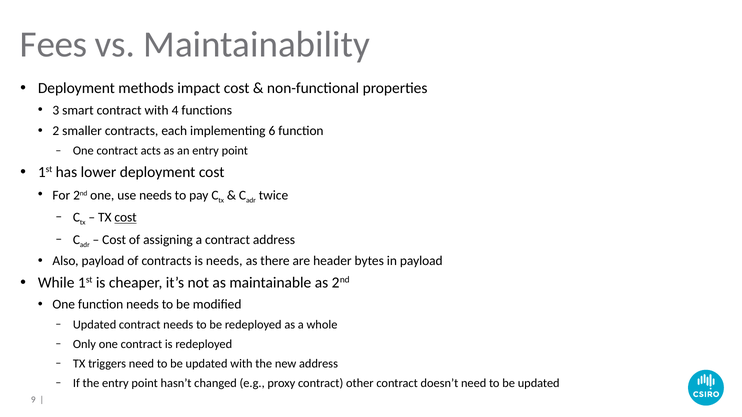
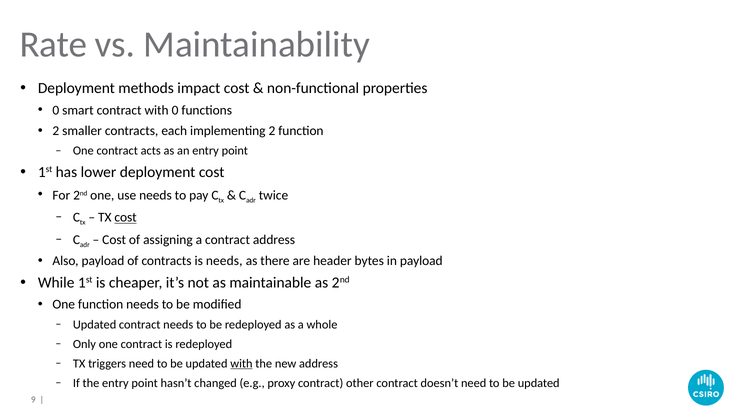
Fees: Fees -> Rate
3 at (56, 110): 3 -> 0
with 4: 4 -> 0
implementing 6: 6 -> 2
with at (241, 364) underline: none -> present
